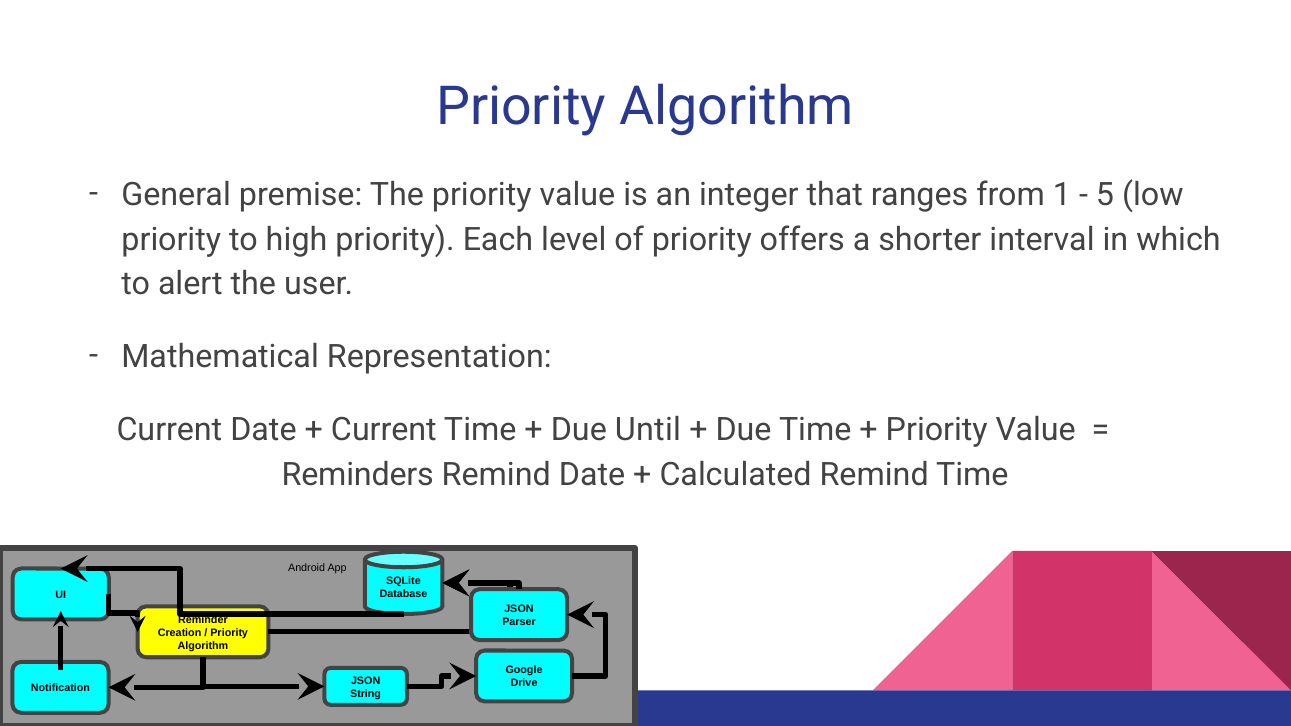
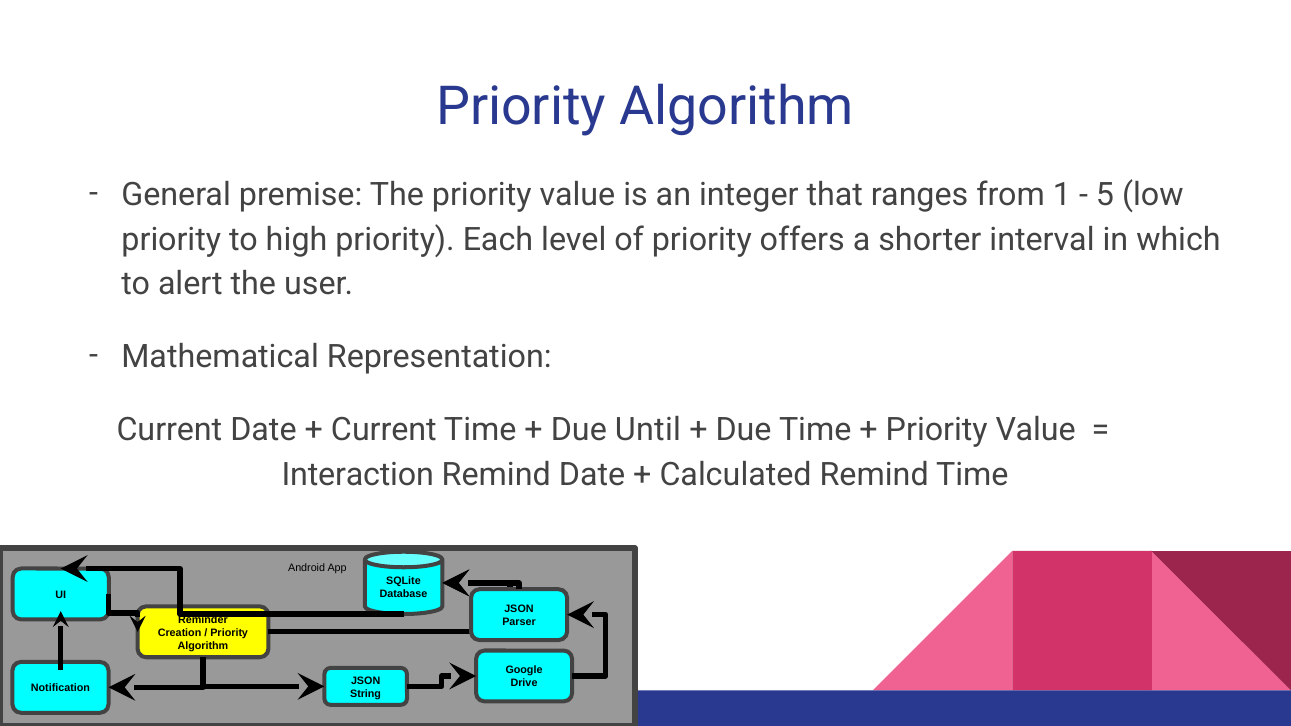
Reminders: Reminders -> Interaction
